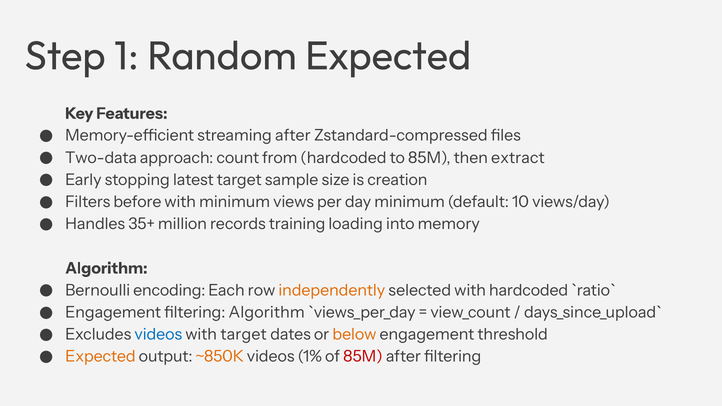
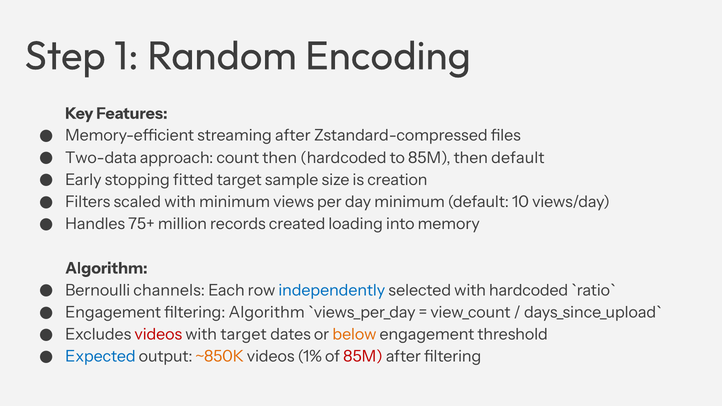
Random Expected: Expected -> Encoding
count from: from -> then
then extract: extract -> default
latest: latest -> fitted
before: before -> scaled
35+: 35+ -> 75+
training: training -> created
encoding: encoding -> channels
independently colour: orange -> blue
videos at (158, 335) colour: blue -> red
Expected at (100, 357) colour: orange -> blue
